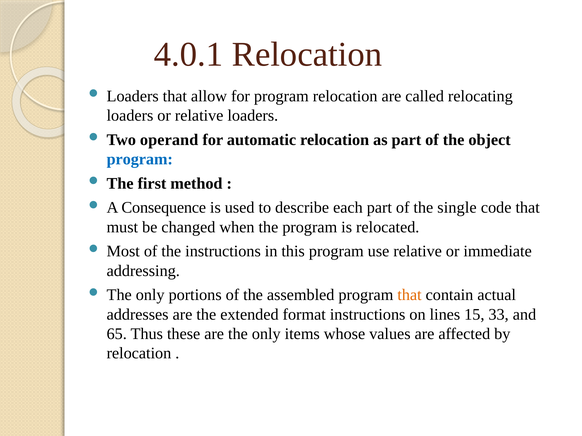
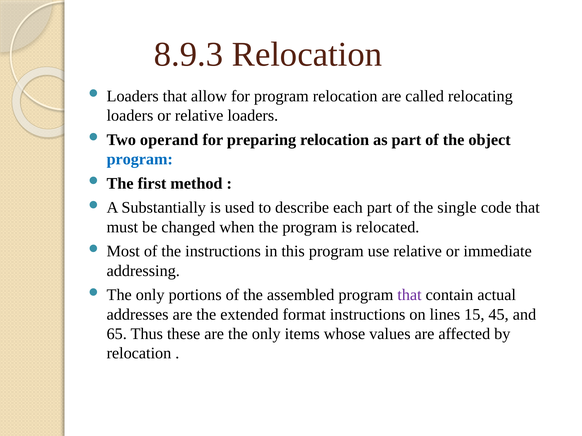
4.0.1: 4.0.1 -> 8.9.3
automatic: automatic -> preparing
Consequence: Consequence -> Substantially
that at (409, 295) colour: orange -> purple
33: 33 -> 45
